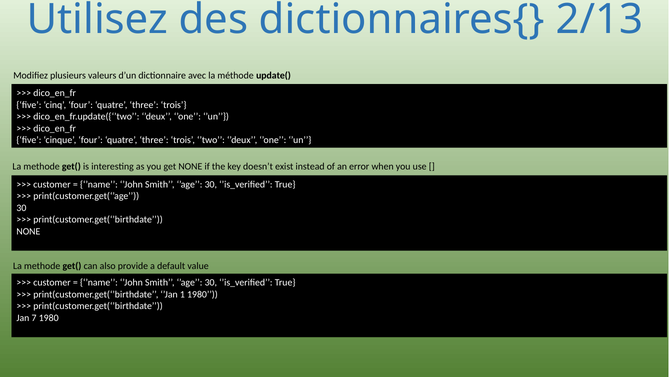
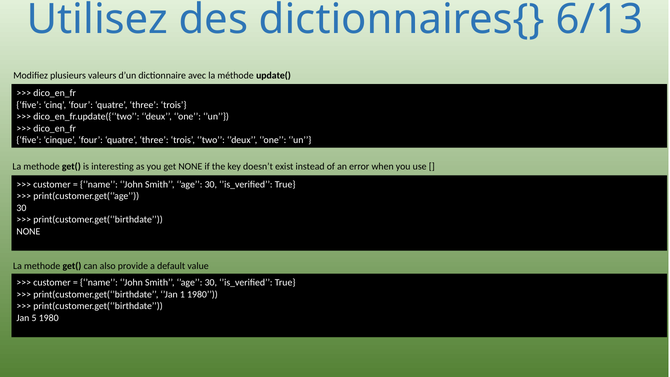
2/13: 2/13 -> 6/13
7: 7 -> 5
